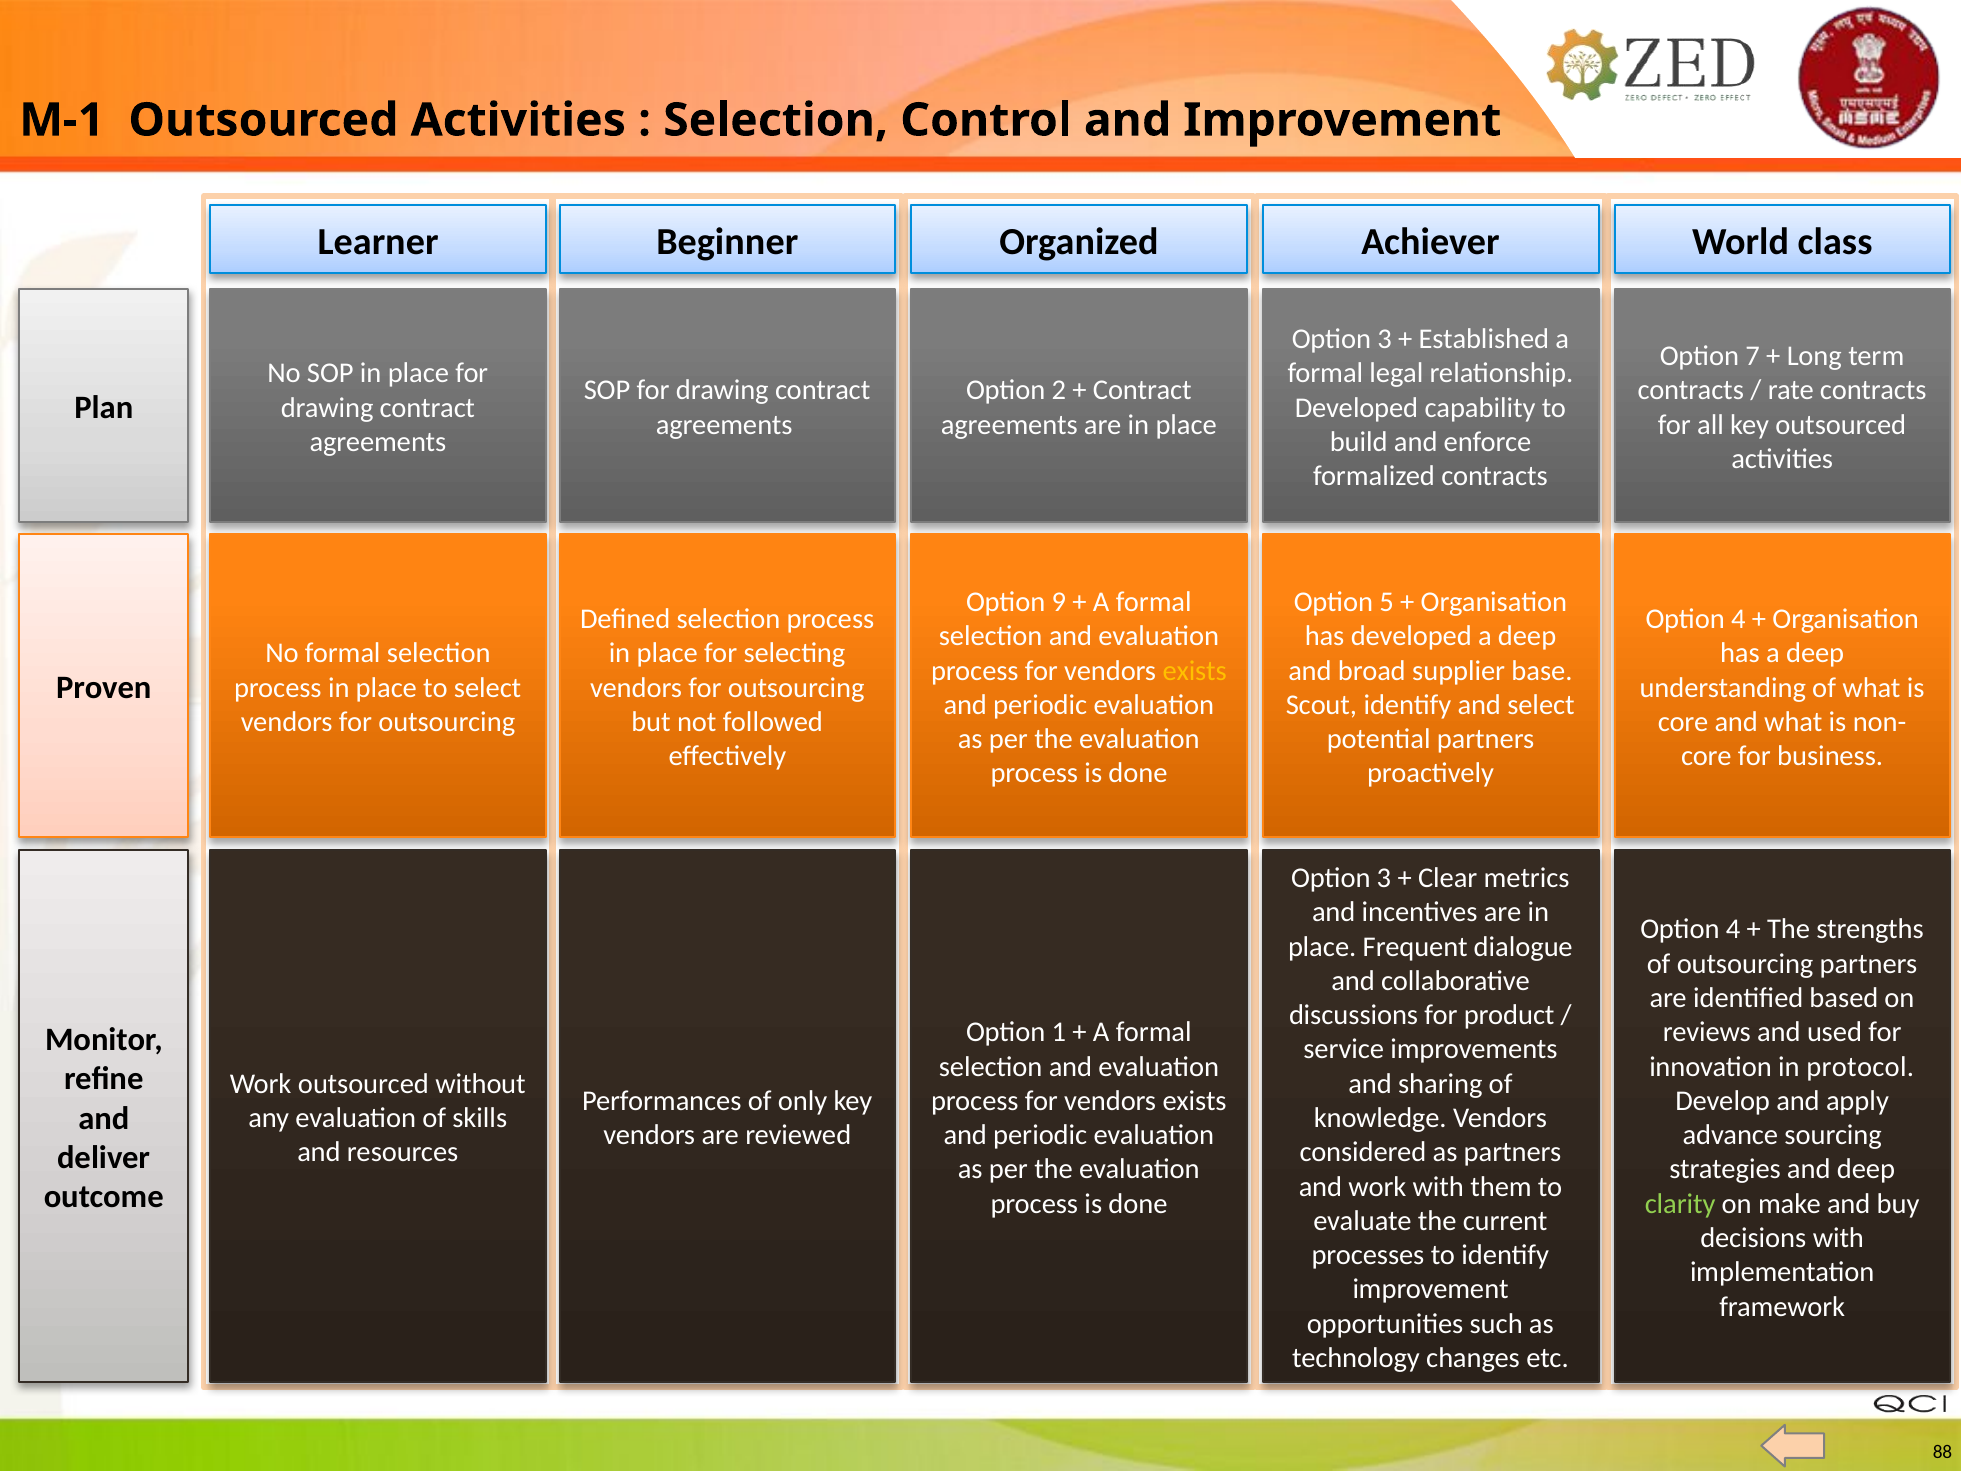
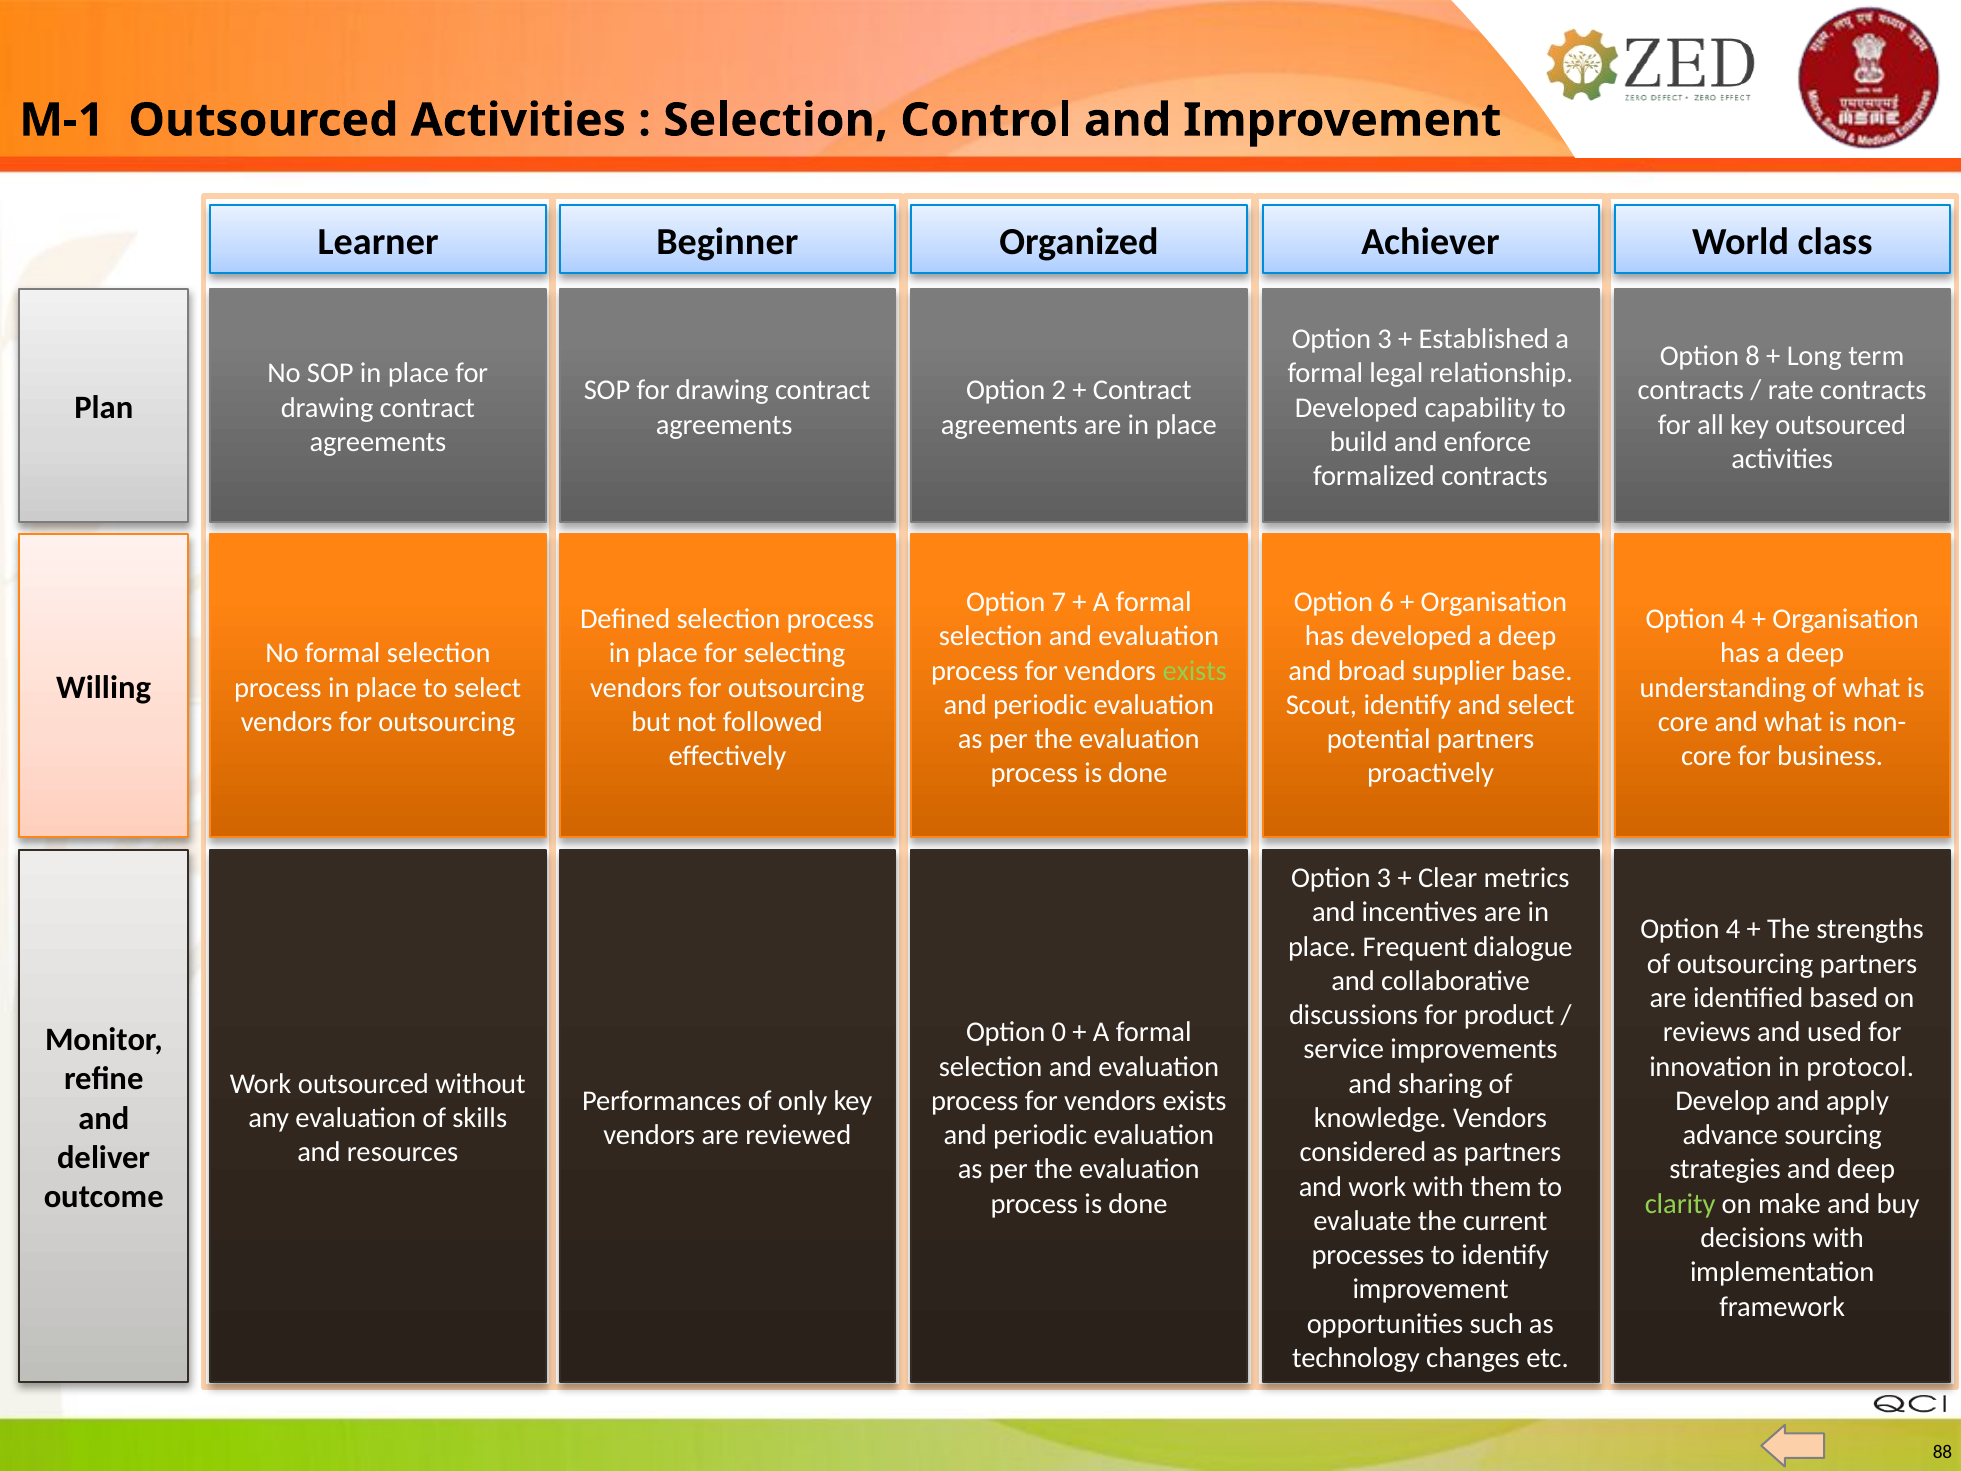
7: 7 -> 8
9: 9 -> 7
5: 5 -> 6
exists at (1195, 671) colour: yellow -> light green
Proven: Proven -> Willing
1: 1 -> 0
